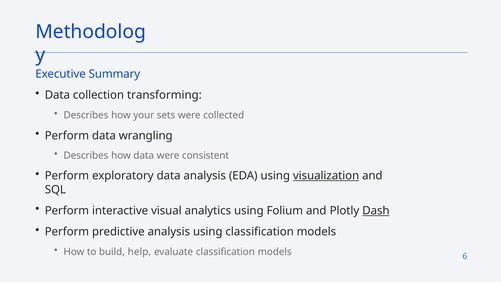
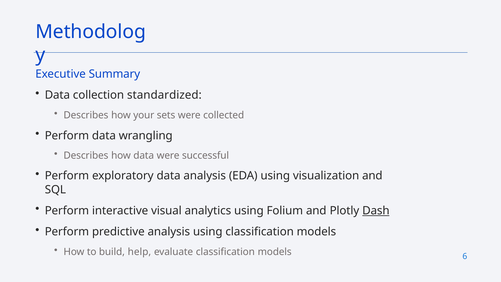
transforming: transforming -> standardized
consistent: consistent -> successful
visualization underline: present -> none
